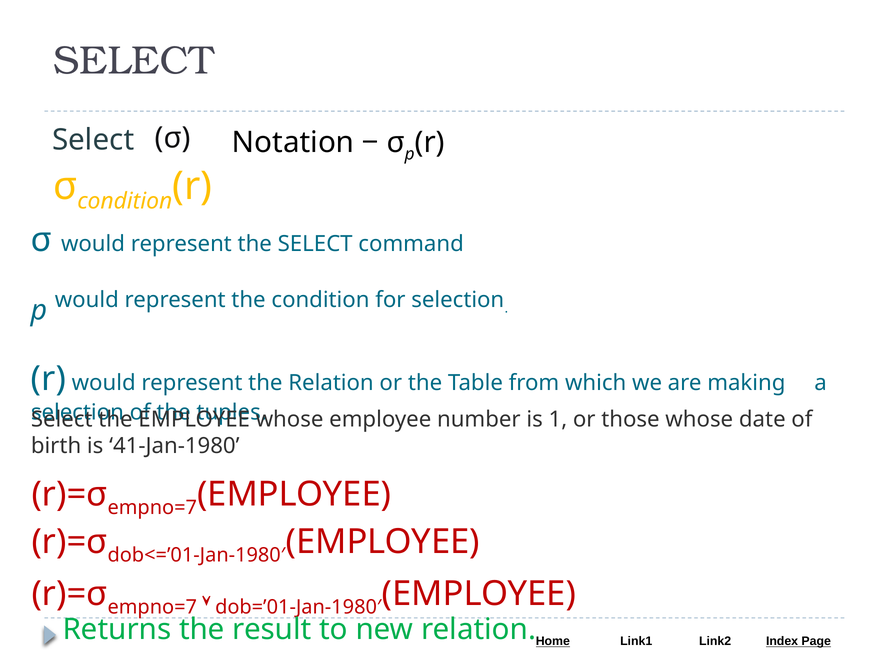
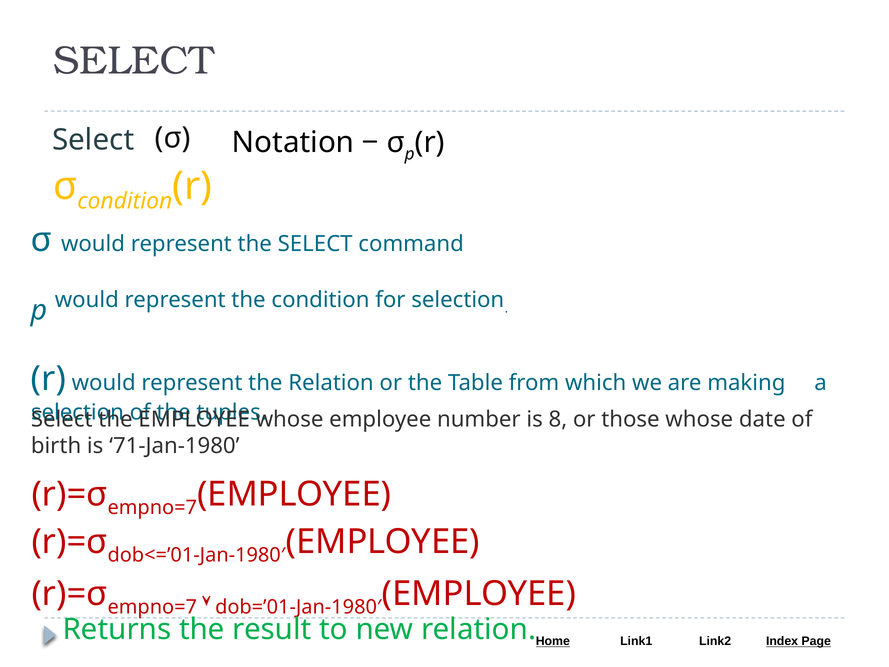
1: 1 -> 8
41-Jan-1980: 41-Jan-1980 -> 71-Jan-1980
